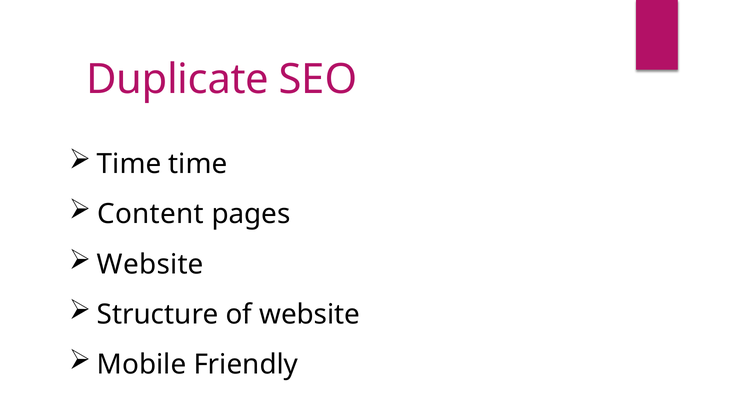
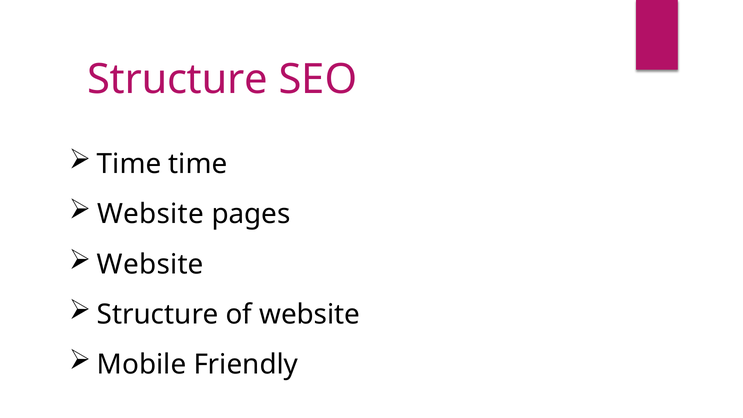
Duplicate at (178, 80): Duplicate -> Structure
Content at (151, 214): Content -> Website
